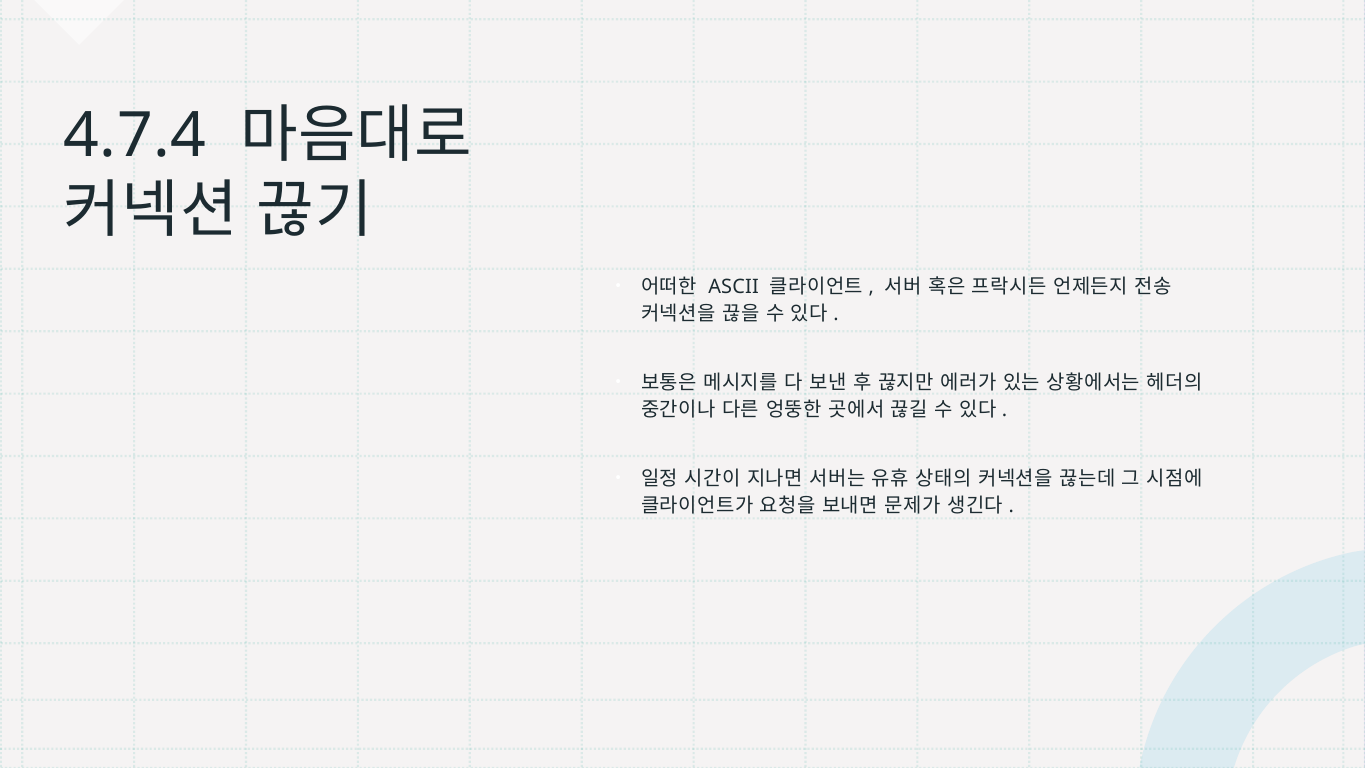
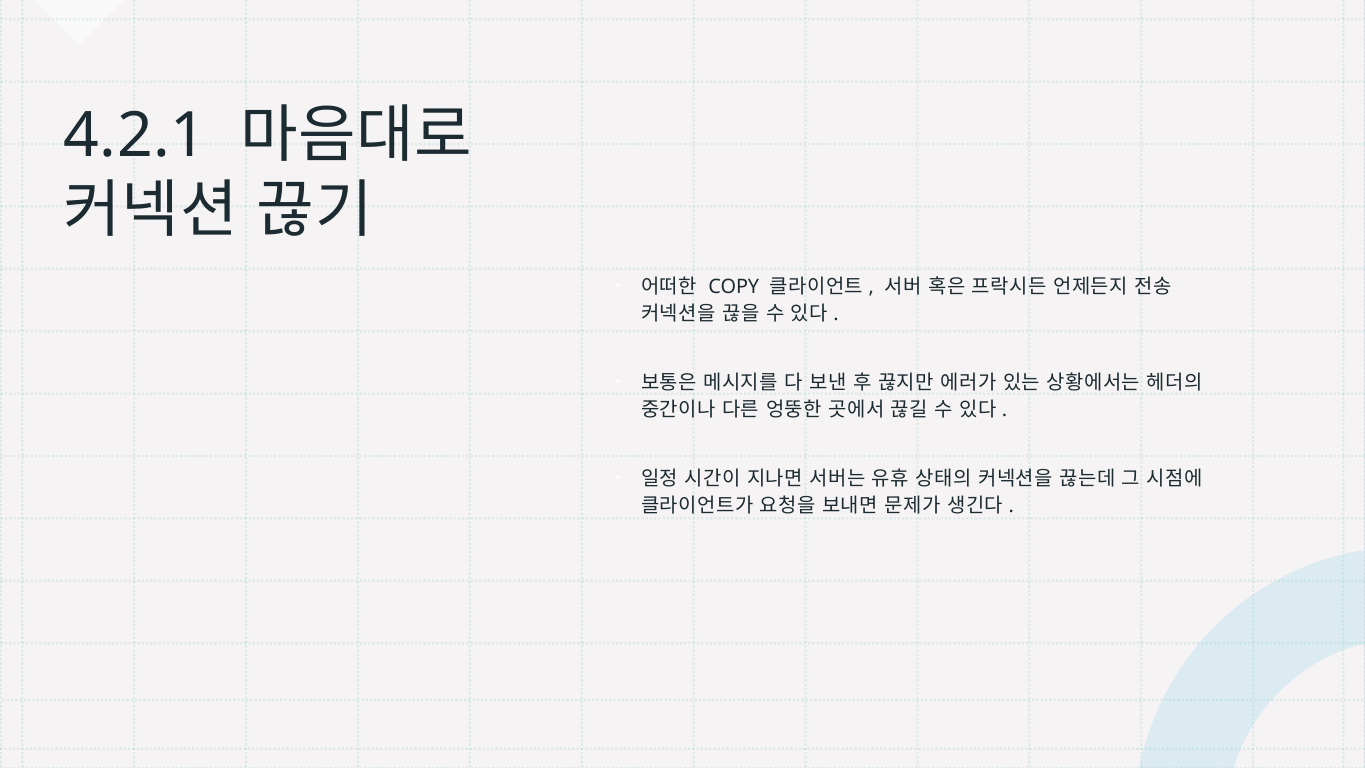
4.7.4: 4.7.4 -> 4.2.1
ASCII: ASCII -> COPY
